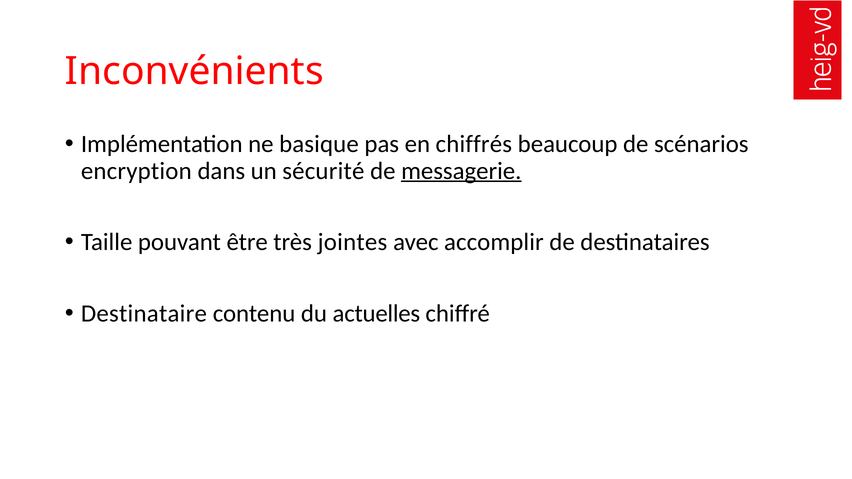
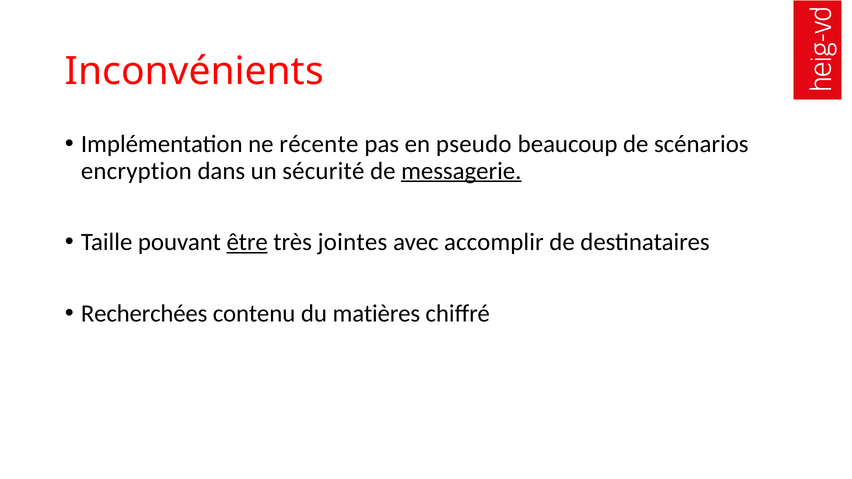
basique: basique -> récente
chiffrés: chiffrés -> pseudo
être underline: none -> present
Destinataire: Destinataire -> Recherchées
actuelles: actuelles -> matières
